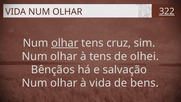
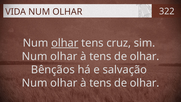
322 underline: present -> none
olhei at (145, 56): olhei -> olhar
vida at (100, 83): vida -> tens
bens at (144, 83): bens -> olhar
